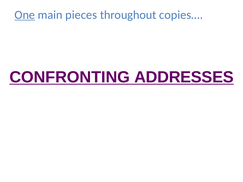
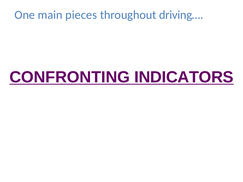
One underline: present -> none
copies…: copies… -> driving…
ADDRESSES: ADDRESSES -> INDICATORS
